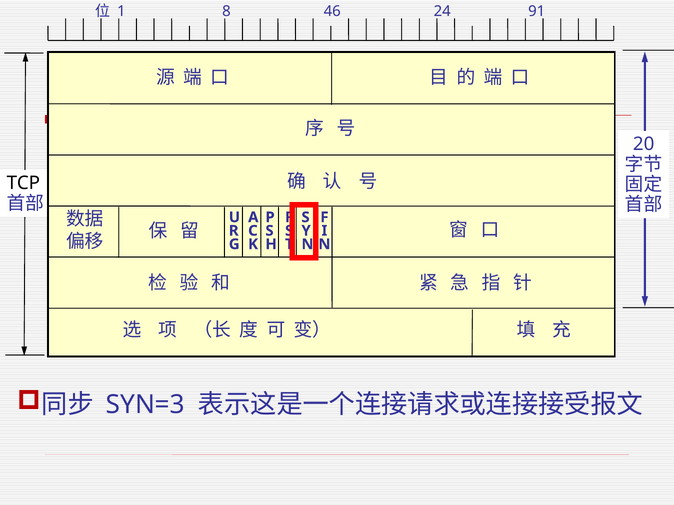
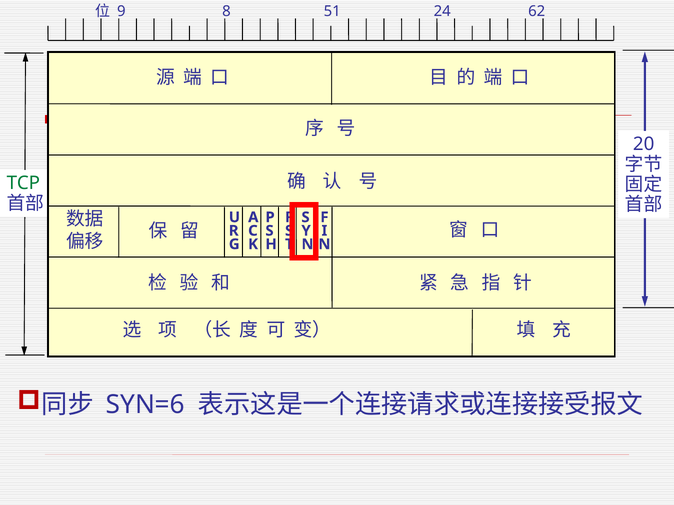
1: 1 -> 9
46: 46 -> 51
91: 91 -> 62
TCP colour: black -> green
SYN=3: SYN=3 -> SYN=6
